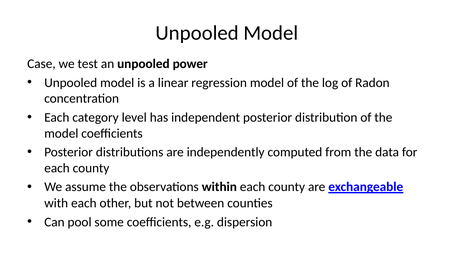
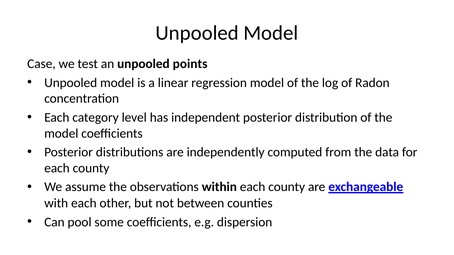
power: power -> points
